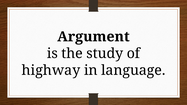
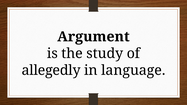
highway: highway -> allegedly
